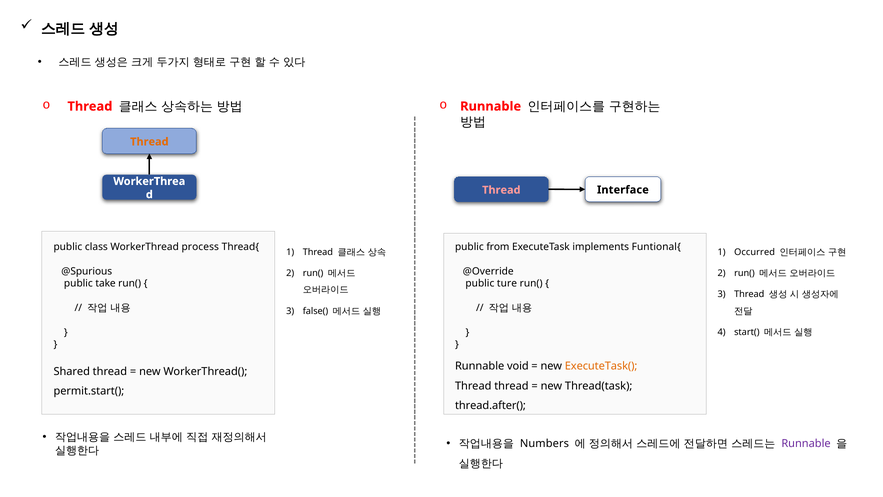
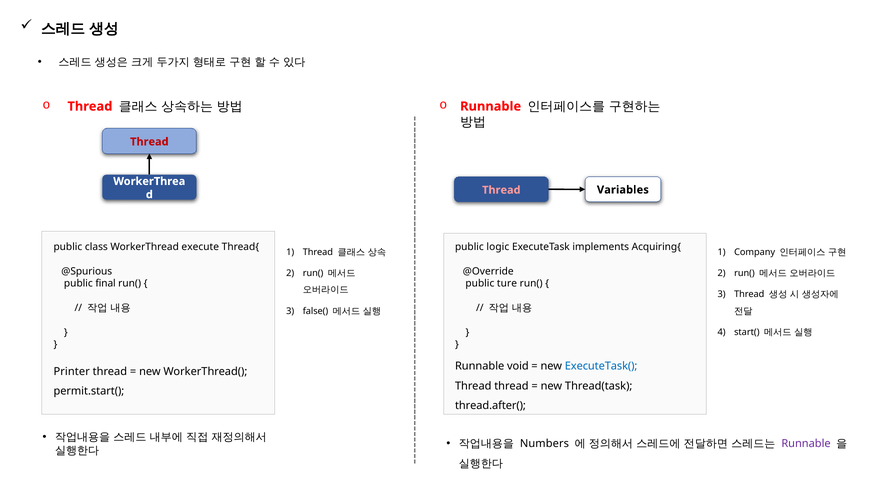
Thread at (149, 142) colour: orange -> red
Interface: Interface -> Variables
process: process -> execute
from: from -> logic
Funtional{: Funtional{ -> Acquiring{
Occurred: Occurred -> Company
take: take -> final
ExecuteTask( colour: orange -> blue
Shared: Shared -> Printer
